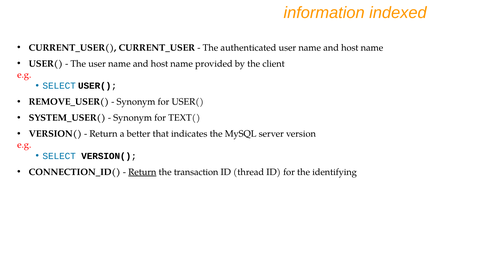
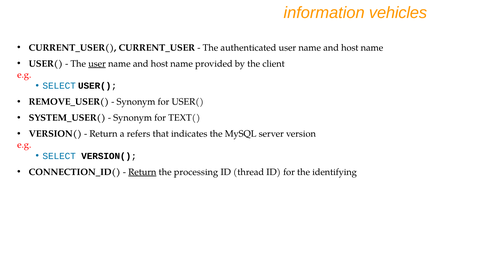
indexed: indexed -> vehicles
user at (97, 64) underline: none -> present
better: better -> refers
transaction: transaction -> processing
